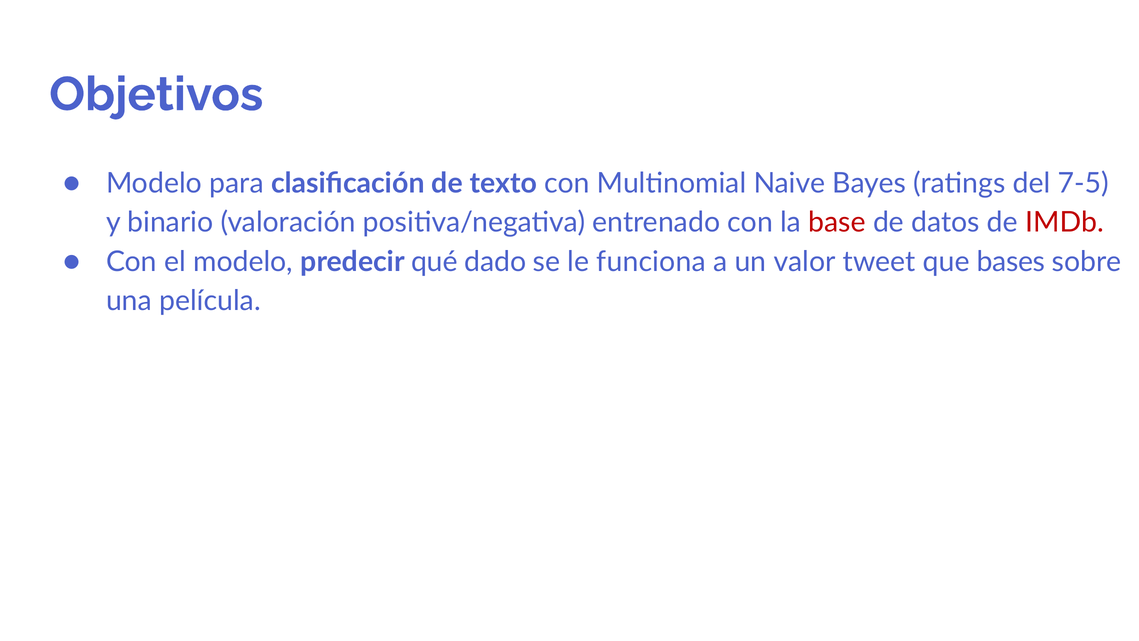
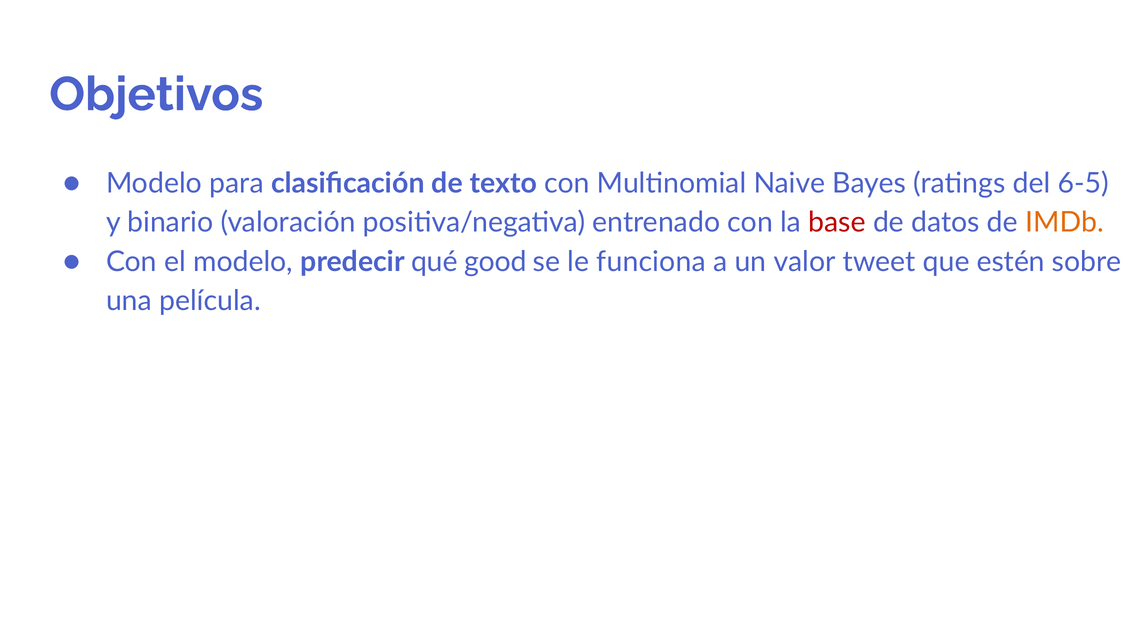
7-5: 7-5 -> 6-5
IMDb colour: red -> orange
dado: dado -> good
bases: bases -> estén
